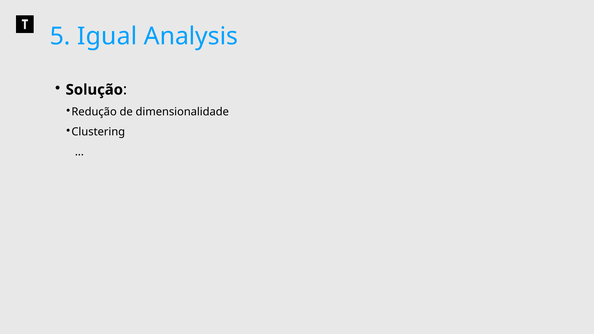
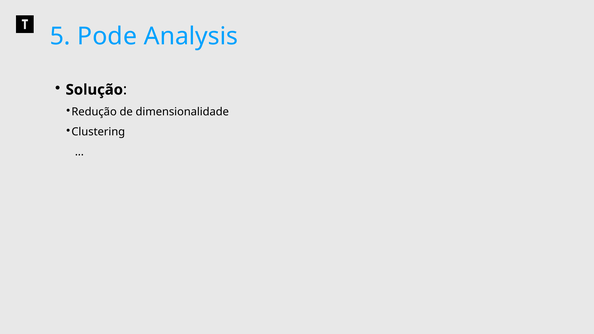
Igual: Igual -> Pode
